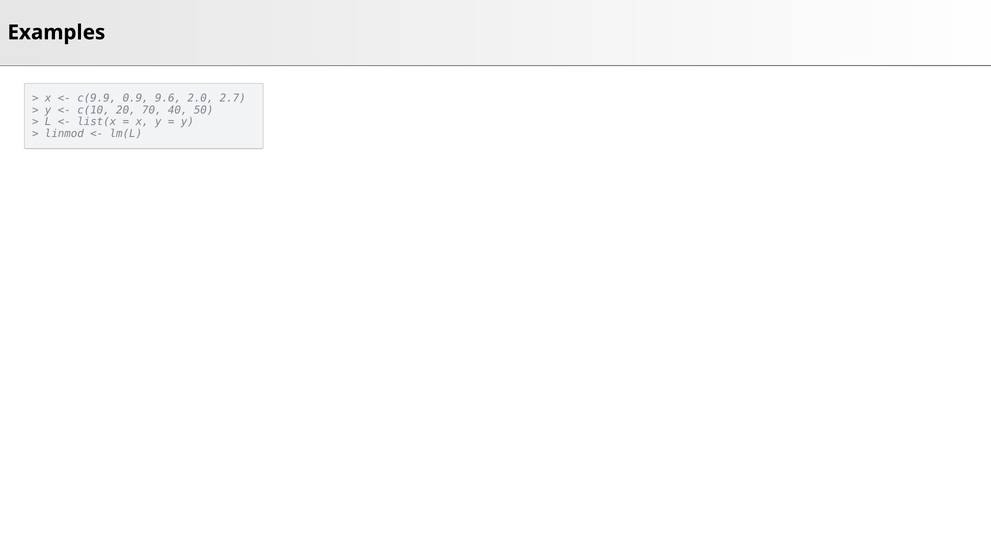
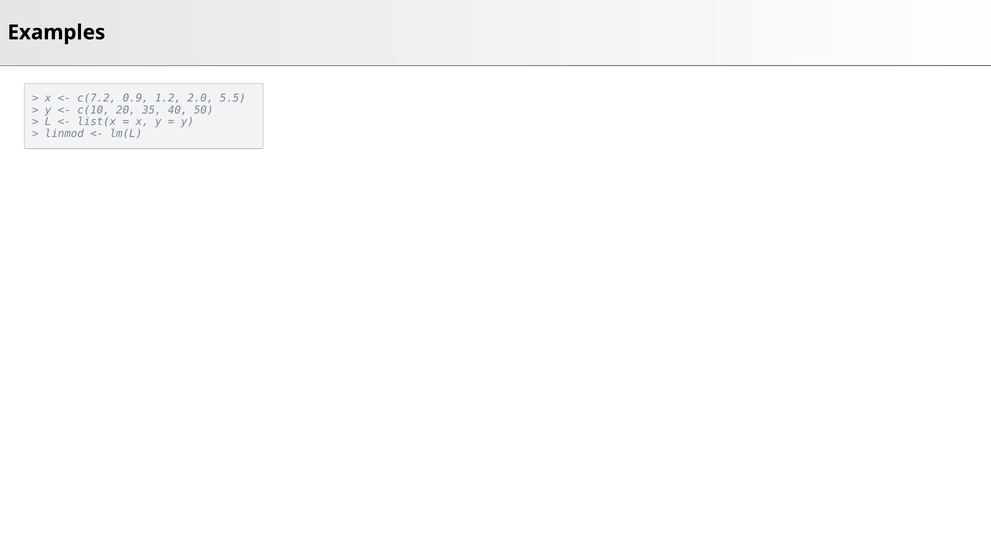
c(9.9: c(9.9 -> c(7.2
9.6: 9.6 -> 1.2
2.7: 2.7 -> 5.5
70: 70 -> 35
